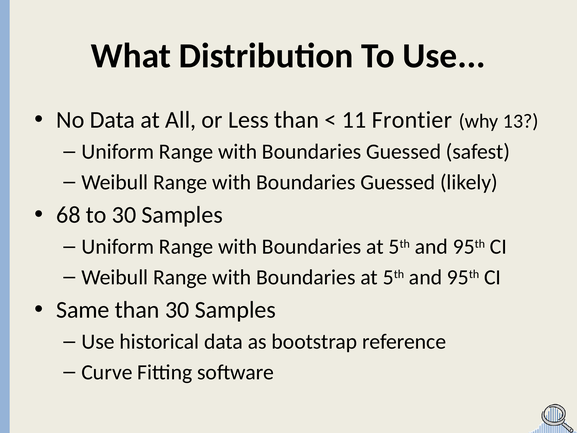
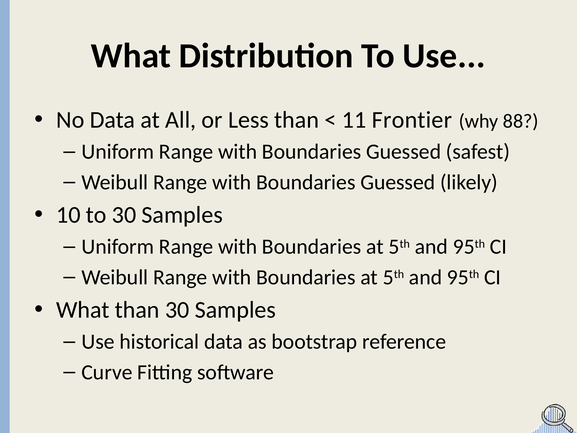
13: 13 -> 88
68: 68 -> 10
Same at (83, 310): Same -> What
